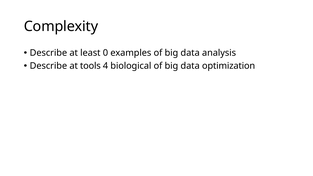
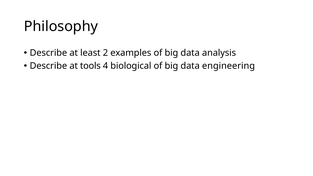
Complexity: Complexity -> Philosophy
0: 0 -> 2
optimization: optimization -> engineering
